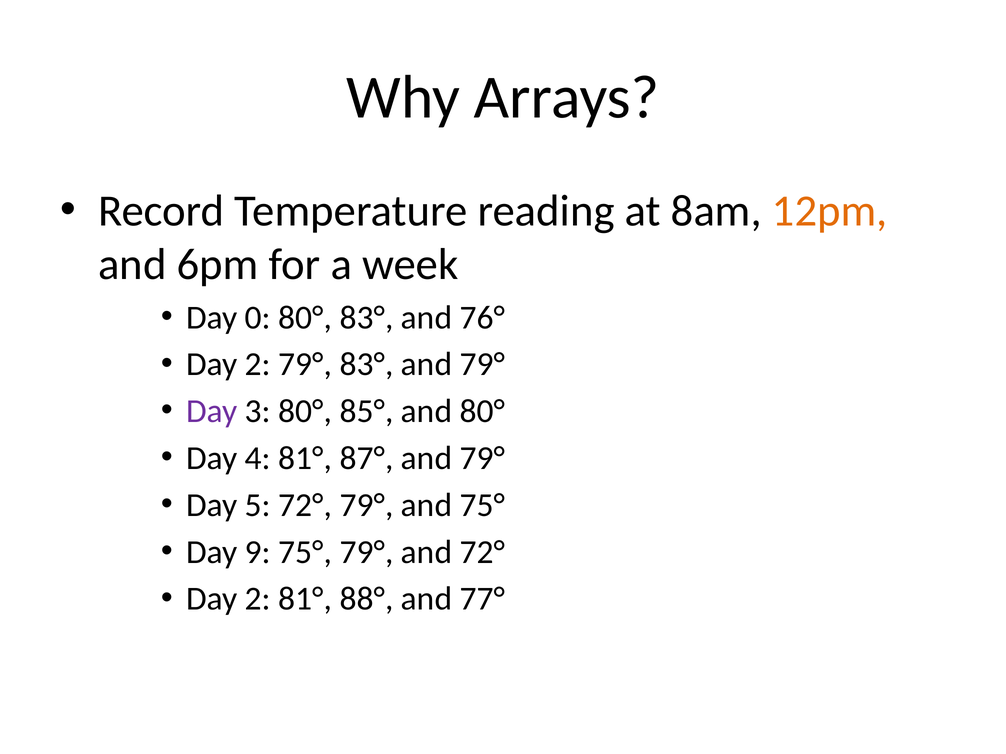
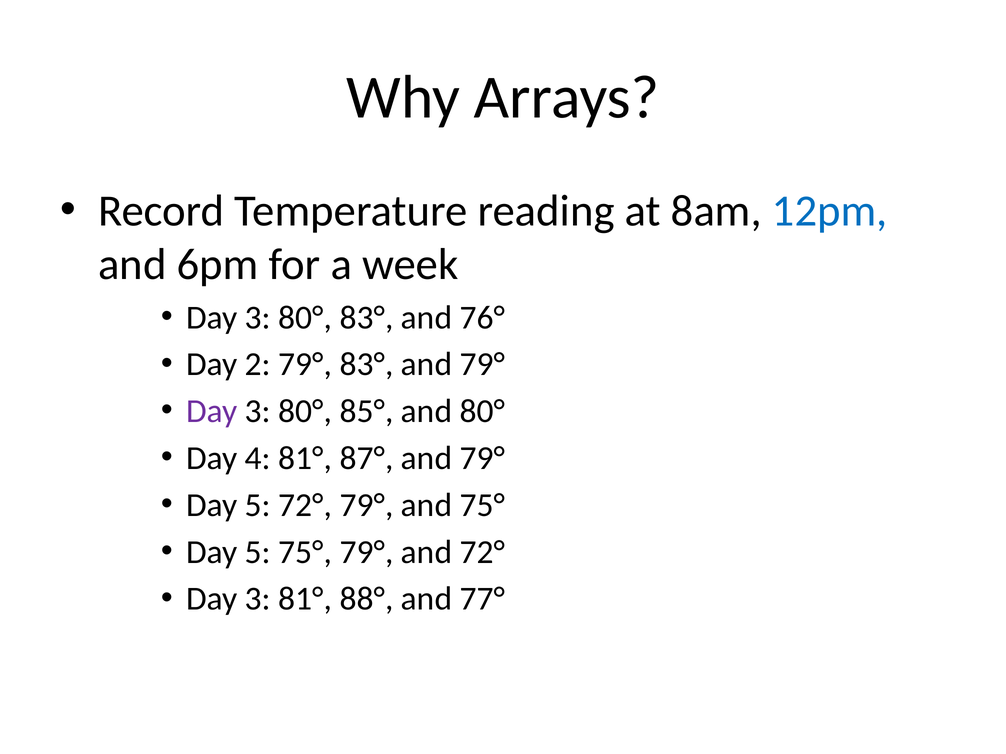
12pm colour: orange -> blue
0 at (258, 318): 0 -> 3
9 at (258, 552): 9 -> 5
2 at (258, 599): 2 -> 3
